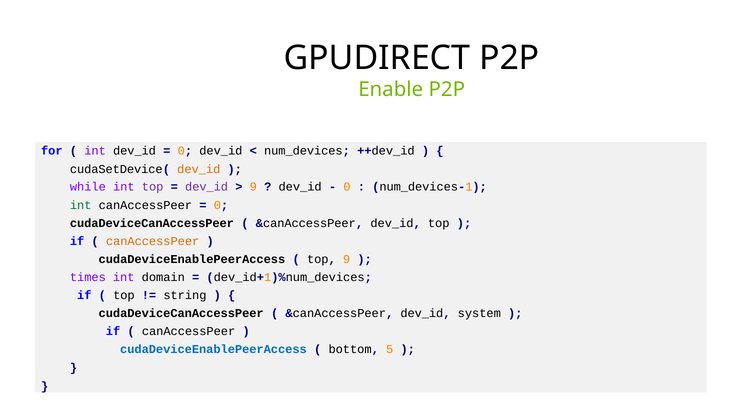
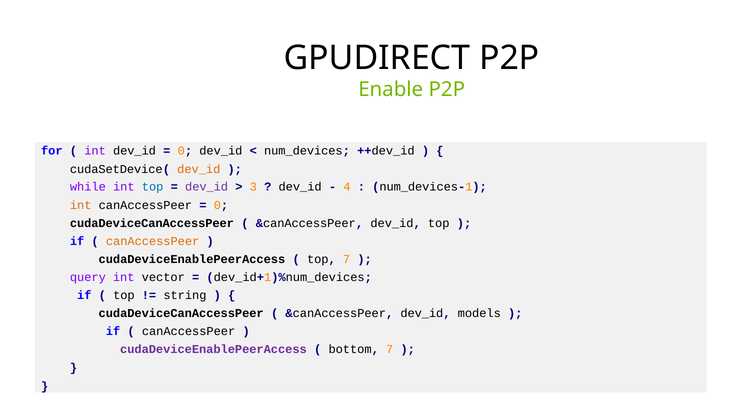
top at (153, 187) colour: purple -> blue
9 at (253, 187): 9 -> 3
0 at (347, 187): 0 -> 4
int at (81, 205) colour: green -> orange
top 9: 9 -> 7
times: times -> query
domain: domain -> vector
system: system -> models
cudaDeviceEnablePeerAccess at (213, 349) colour: blue -> purple
bottom 5: 5 -> 7
